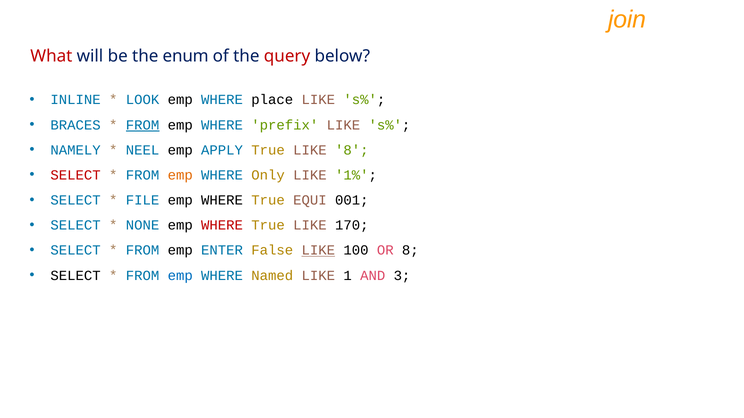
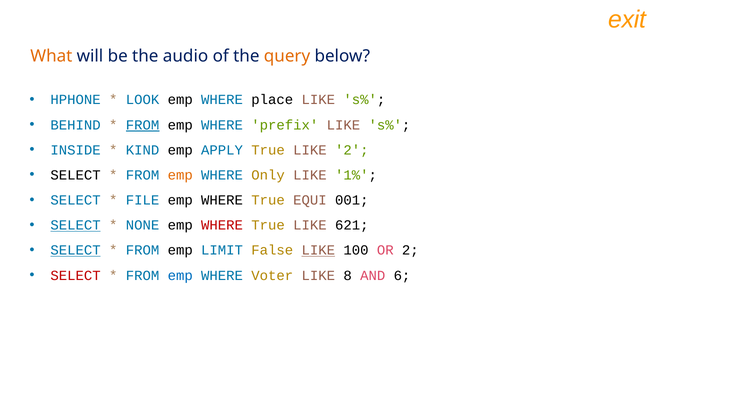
join: join -> exit
What colour: red -> orange
enum: enum -> audio
query colour: red -> orange
INLINE: INLINE -> HPHONE
BRACES: BRACES -> BEHIND
NAMELY: NAMELY -> INSIDE
NEEL: NEEL -> KIND
LIKE 8: 8 -> 2
SELECT at (76, 175) colour: red -> black
SELECT at (76, 226) underline: none -> present
170: 170 -> 621
SELECT at (76, 251) underline: none -> present
ENTER: ENTER -> LIMIT
OR 8: 8 -> 2
SELECT at (76, 276) colour: black -> red
Named: Named -> Voter
1: 1 -> 8
3: 3 -> 6
